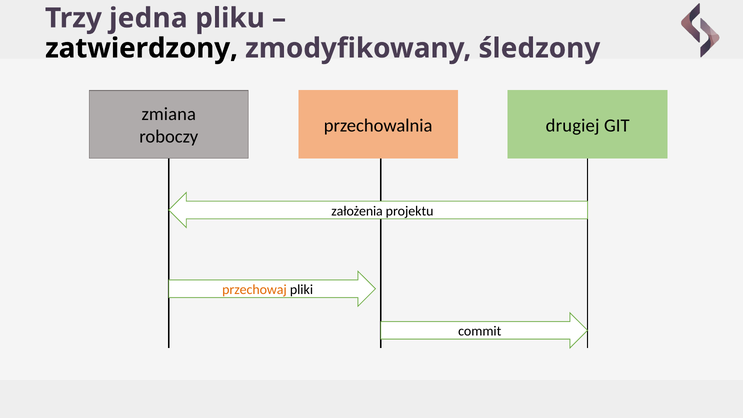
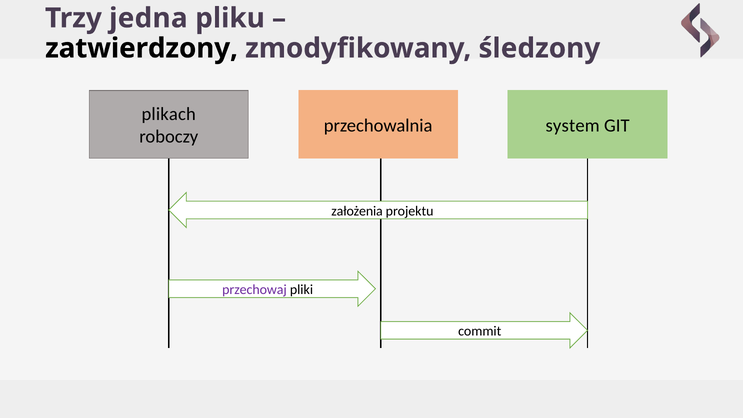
zmiana: zmiana -> plikach
drugiej: drugiej -> system
przechowaj colour: orange -> purple
